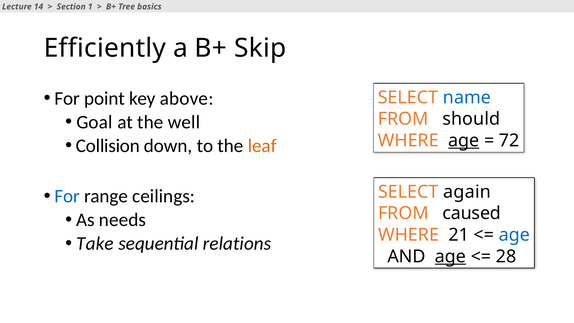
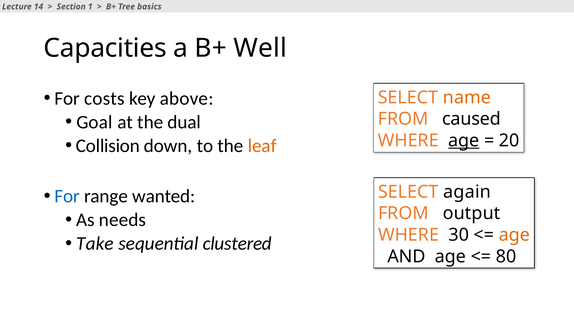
Efficiently: Efficiently -> Capacities
Skip: Skip -> Well
point: point -> costs
name colour: blue -> orange
well: well -> dual
should: should -> caused
72: 72 -> 20
ceilings: ceilings -> wanted
caused: caused -> output
21: 21 -> 30
age at (514, 235) colour: blue -> orange
relations: relations -> clustered
age at (450, 256) underline: present -> none
28: 28 -> 80
